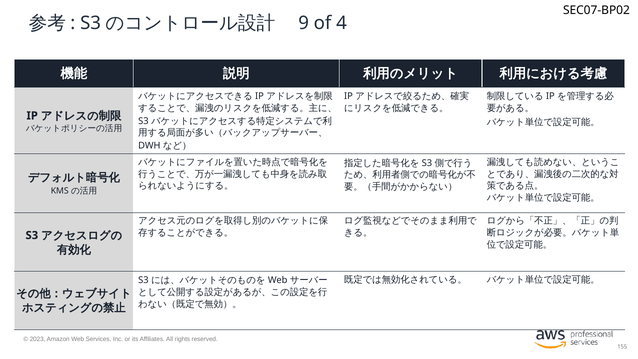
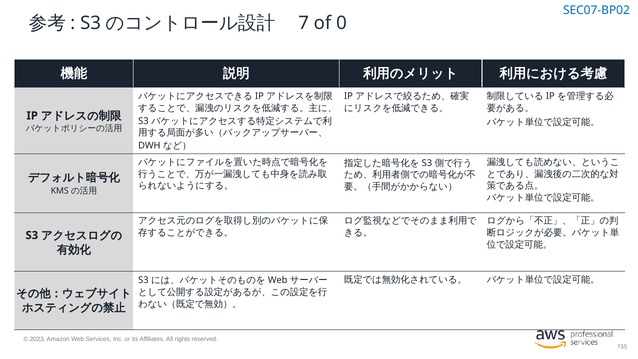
SEC07-BP02 colour: black -> blue
9: 9 -> 7
4: 4 -> 0
